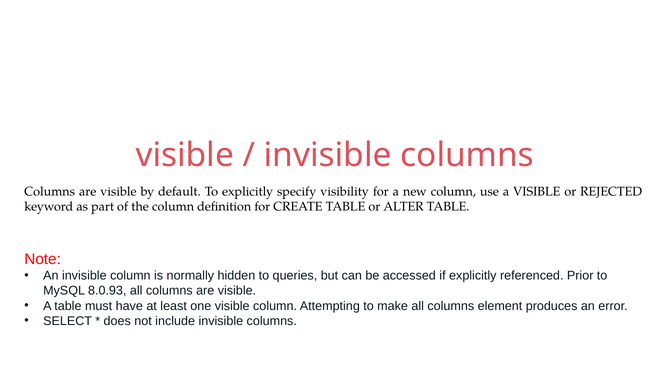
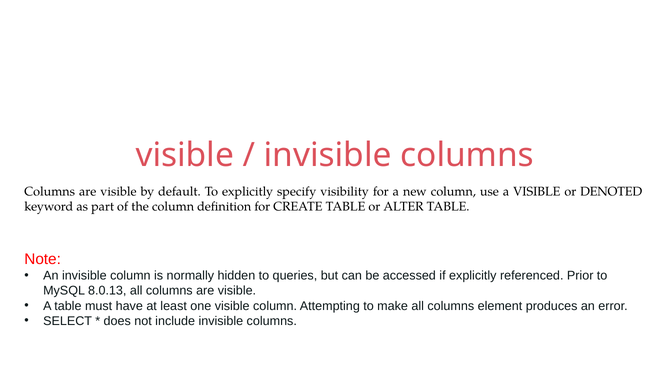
REJECTED: REJECTED -> DENOTED
8.0.93: 8.0.93 -> 8.0.13
